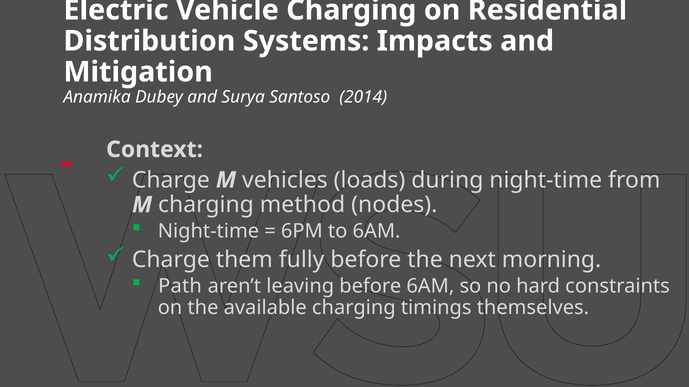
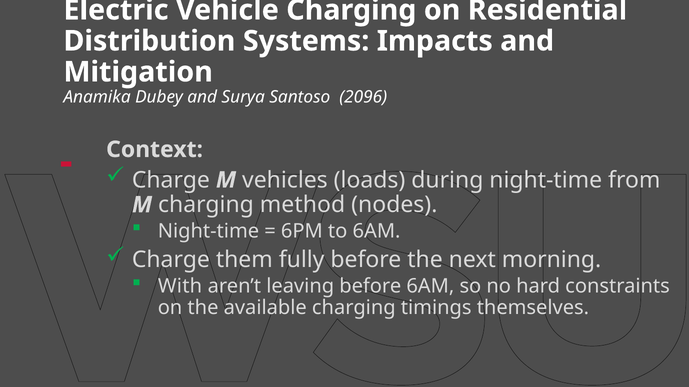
2014: 2014 -> 2096
Path: Path -> With
